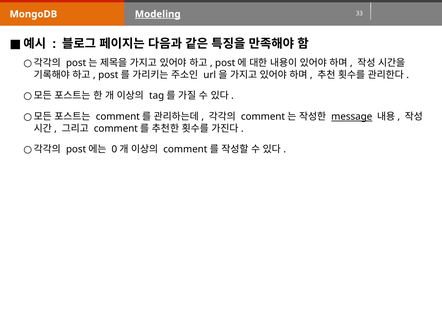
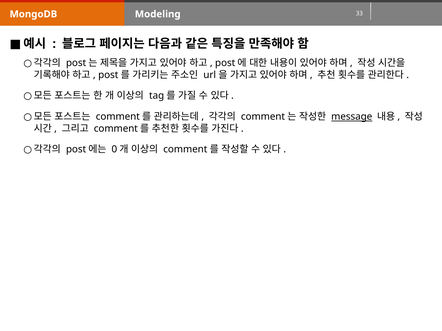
Modeling underline: present -> none
